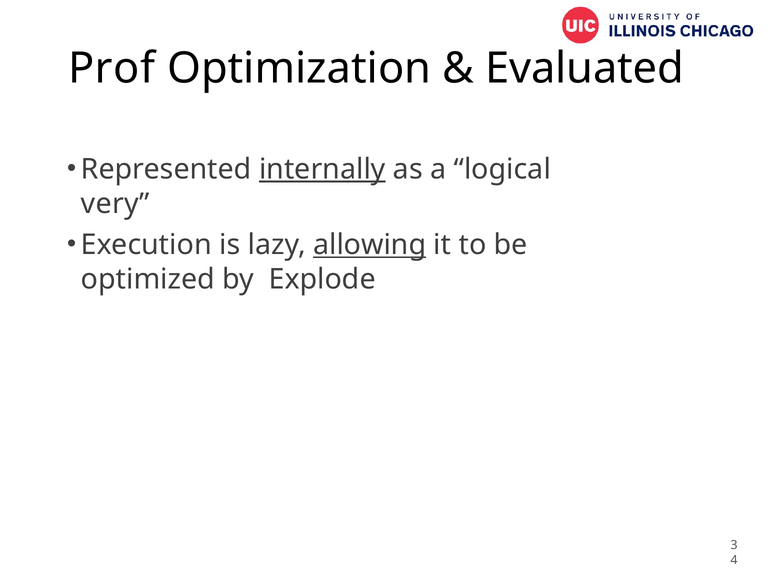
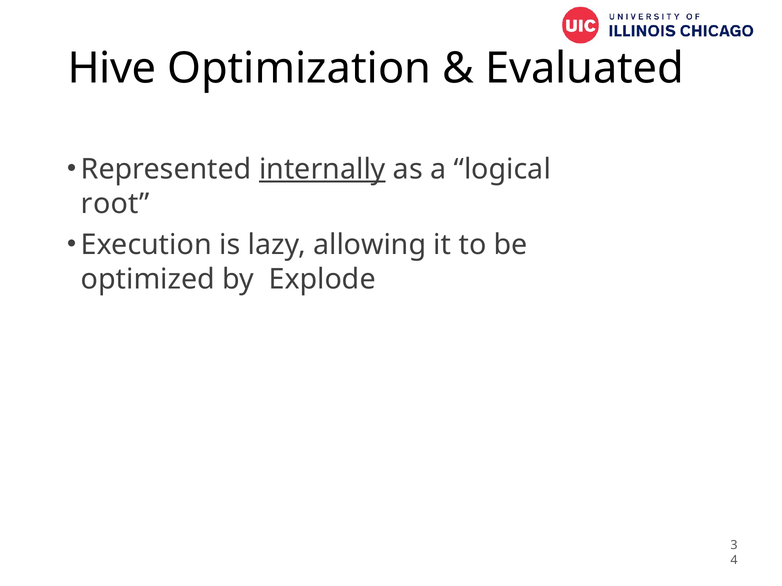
Prof: Prof -> Hive
very: very -> root
allowing underline: present -> none
